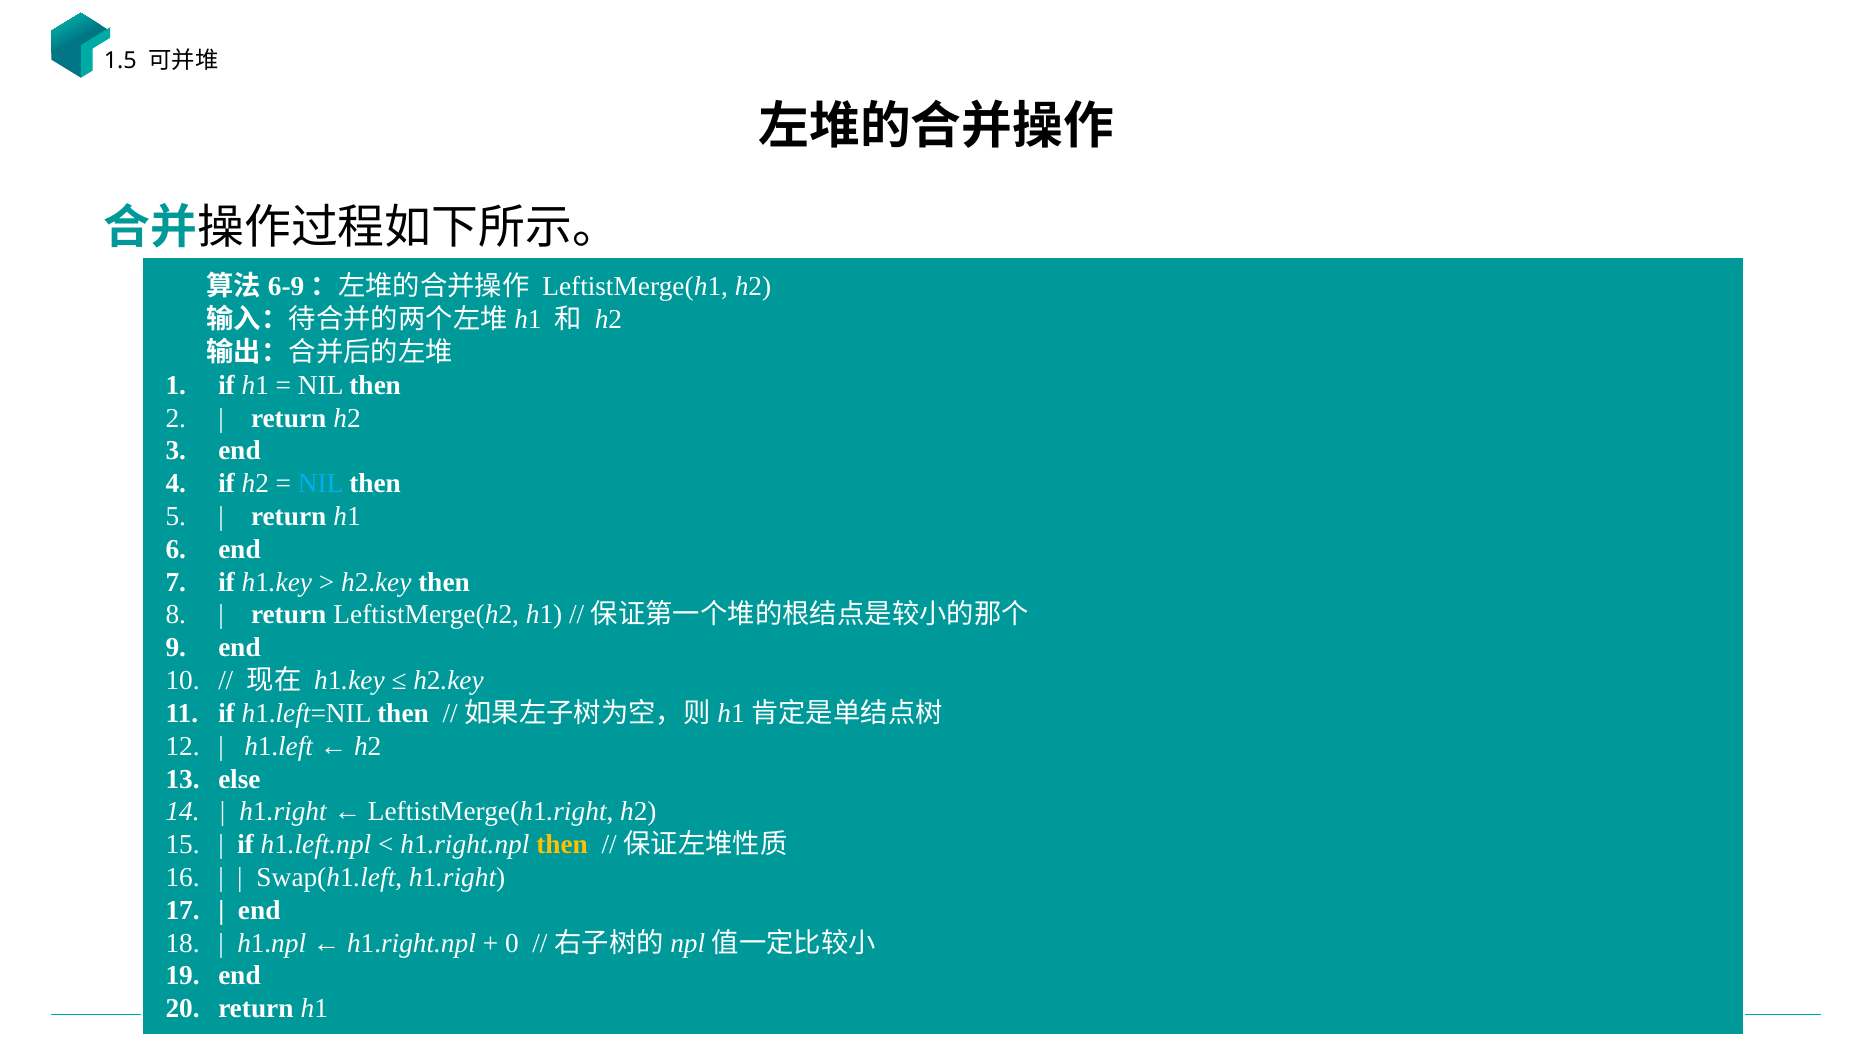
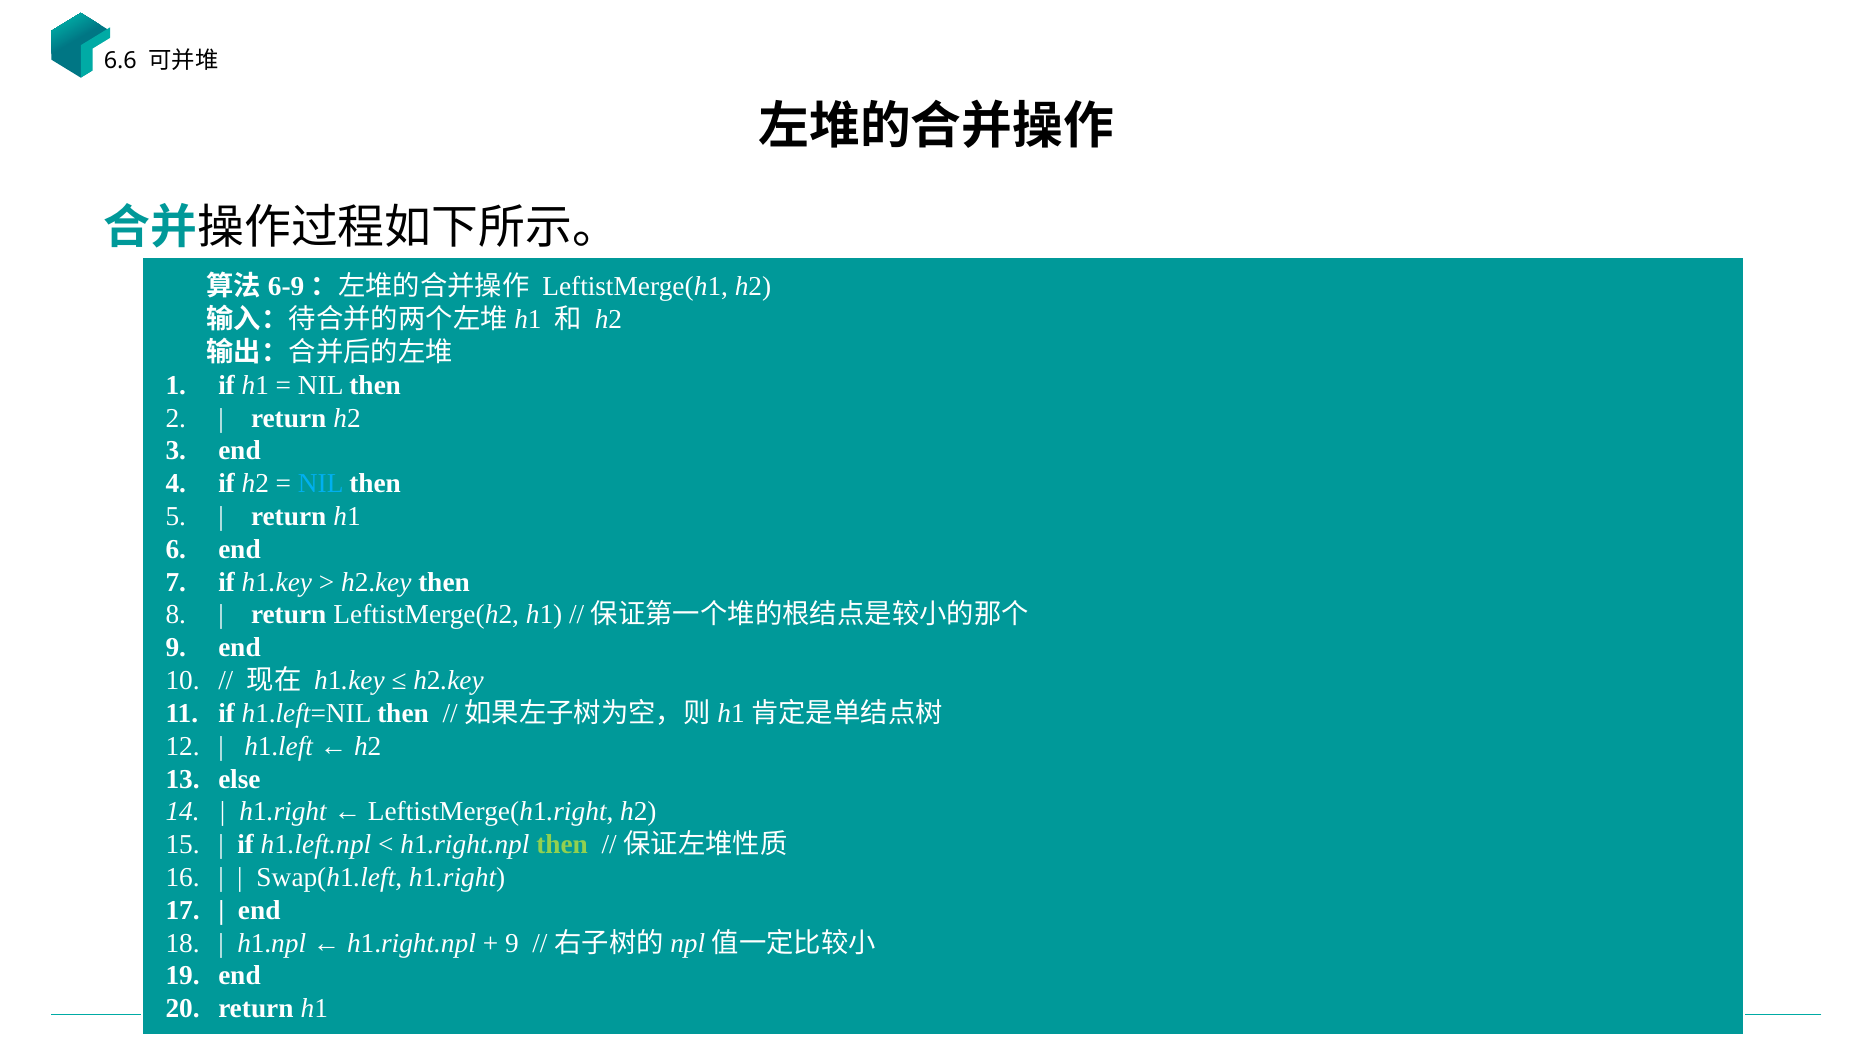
1.5: 1.5 -> 6.6
then at (562, 844) colour: yellow -> light green
0 at (512, 943): 0 -> 9
